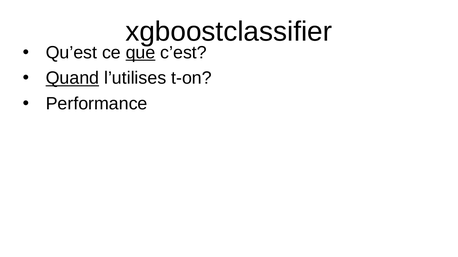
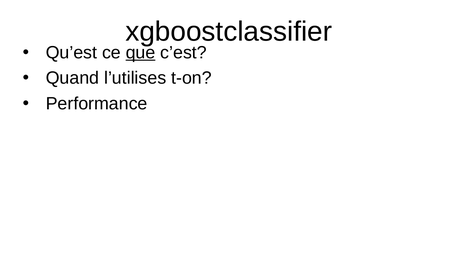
Quand underline: present -> none
